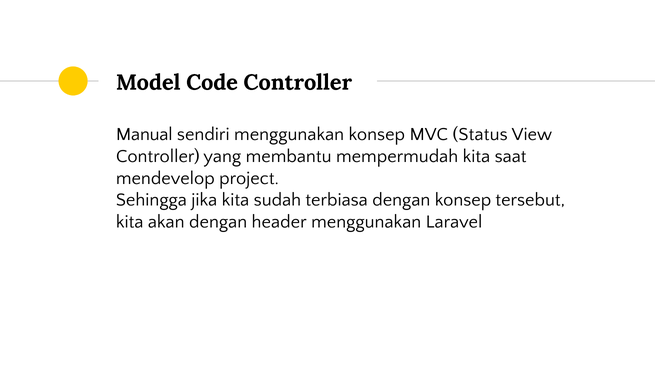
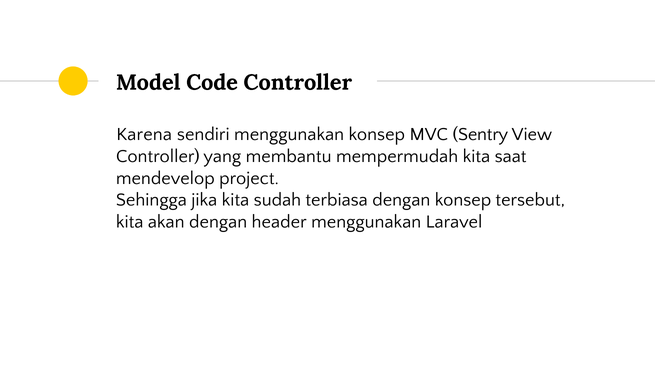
Manual: Manual -> Karena
Status: Status -> Sentry
